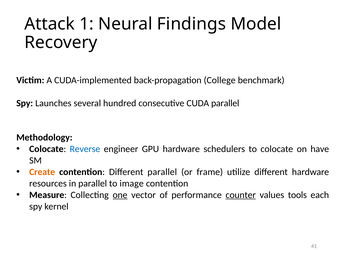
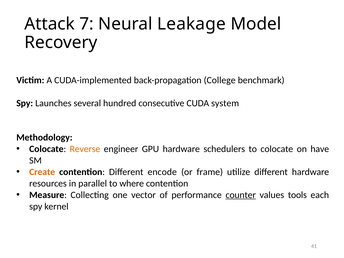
1: 1 -> 7
Findings: Findings -> Leakage
CUDA parallel: parallel -> system
Reverse colour: blue -> orange
Different parallel: parallel -> encode
image: image -> where
one underline: present -> none
